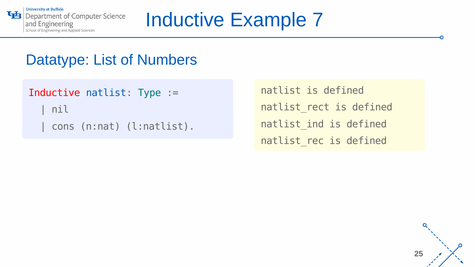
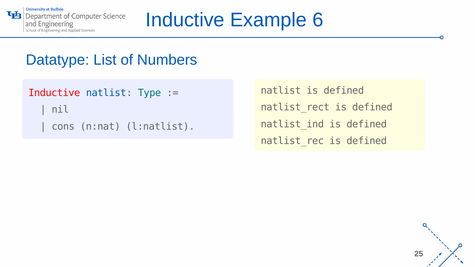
7: 7 -> 6
